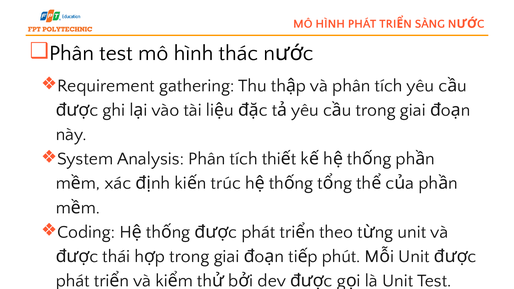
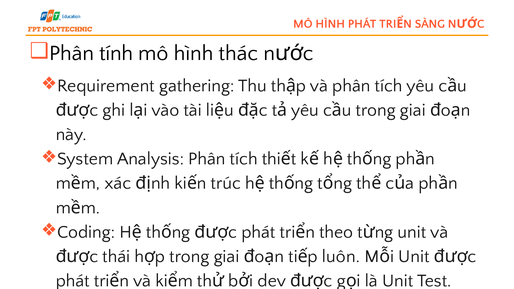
Phân test: test -> tính
phút: phút -> luôn
